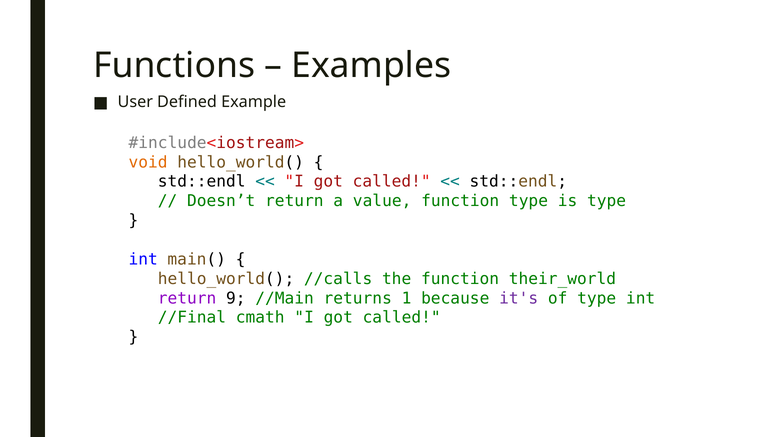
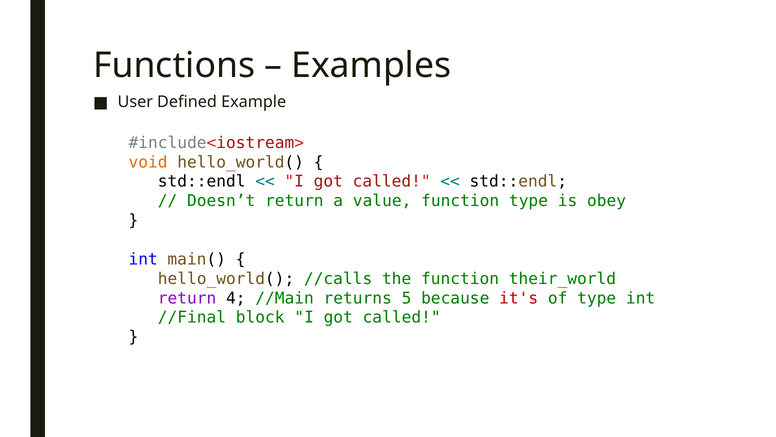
is type: type -> obey
9: 9 -> 4
1: 1 -> 5
it's colour: purple -> red
cmath: cmath -> block
